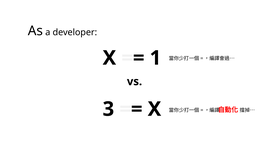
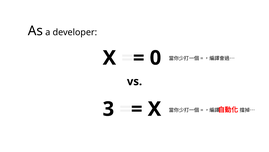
1: 1 -> 0
